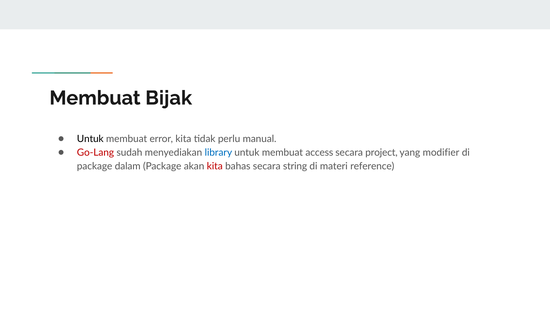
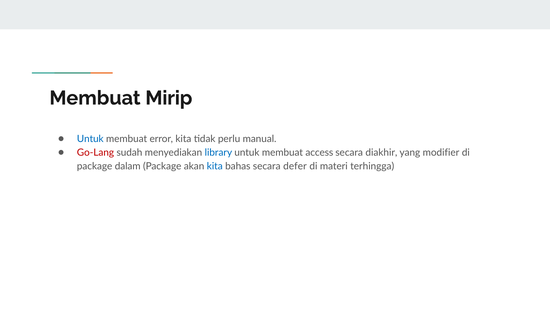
Bijak: Bijak -> Mirip
Untuk at (90, 139) colour: black -> blue
project: project -> diakhir
kita at (215, 166) colour: red -> blue
string: string -> defer
reference: reference -> terhingga
